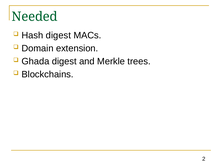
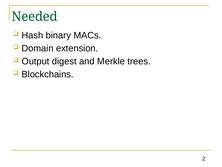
Hash digest: digest -> binary
Ghada: Ghada -> Output
